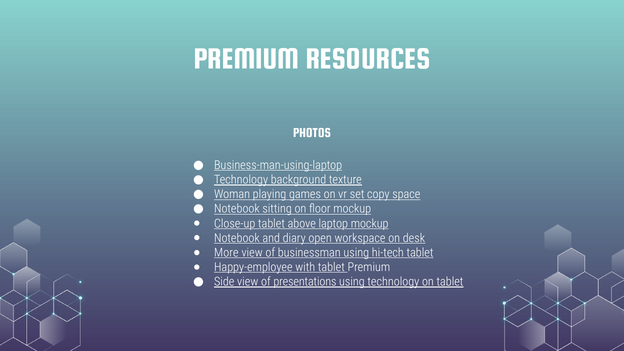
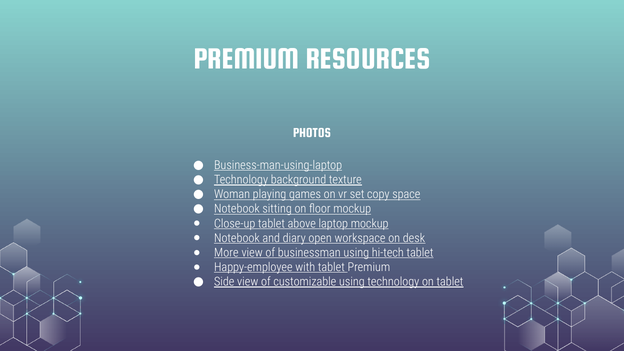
presentations: presentations -> customizable
